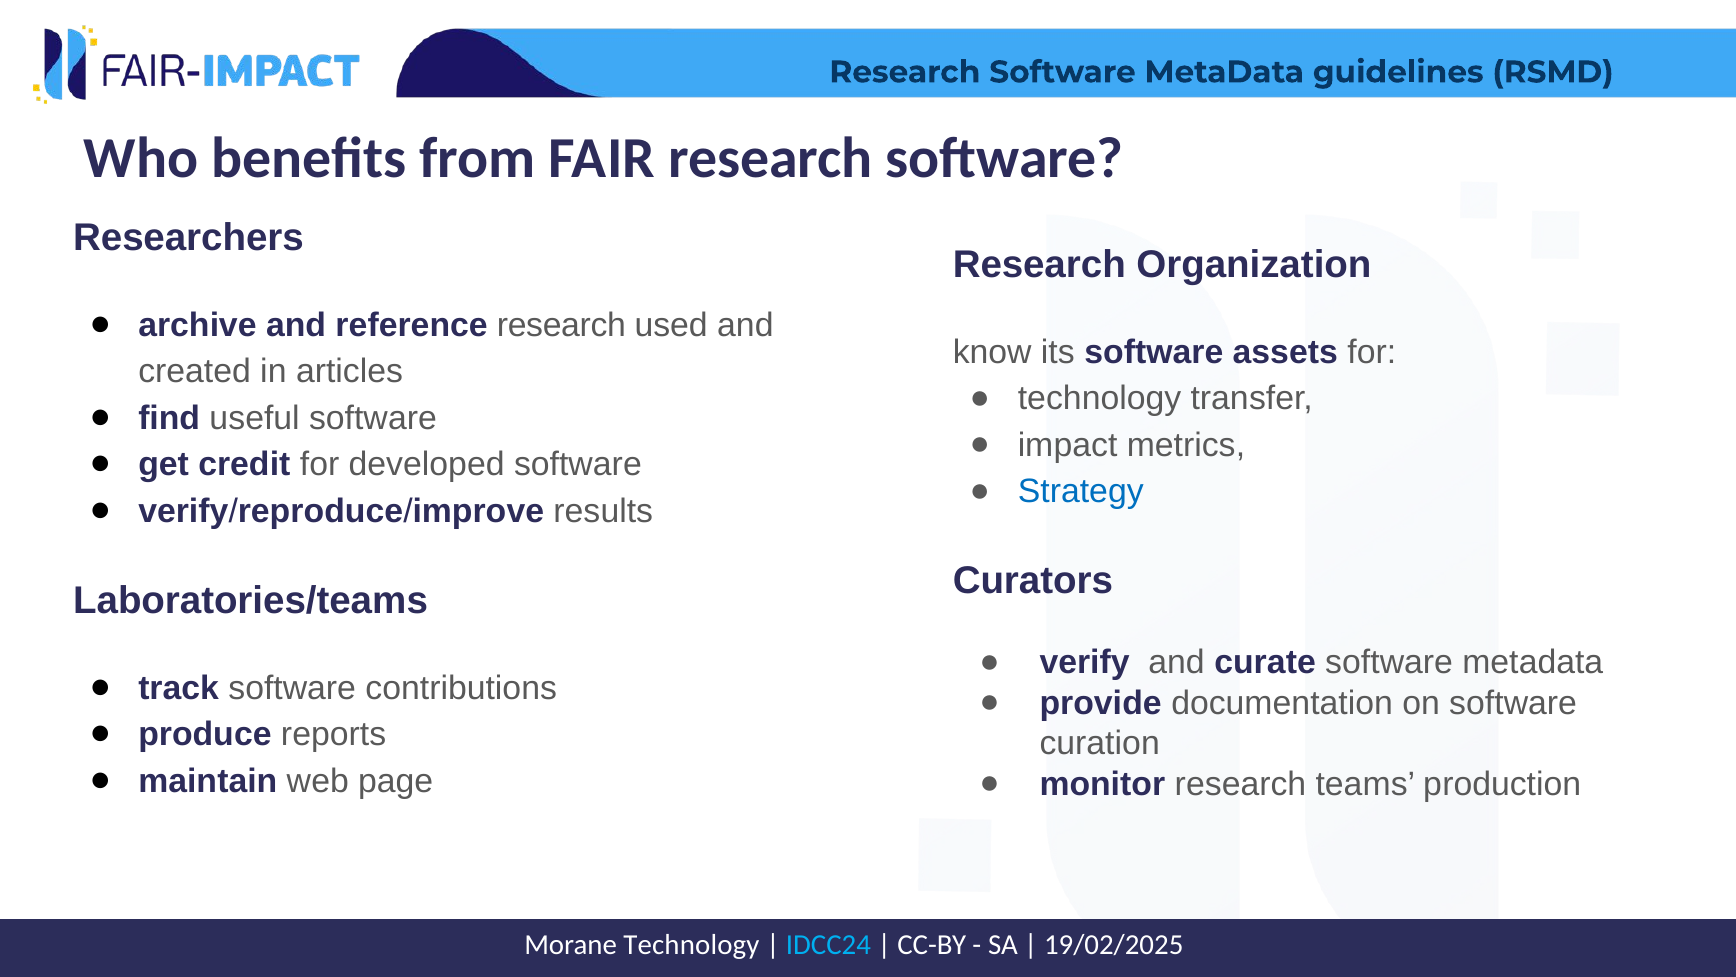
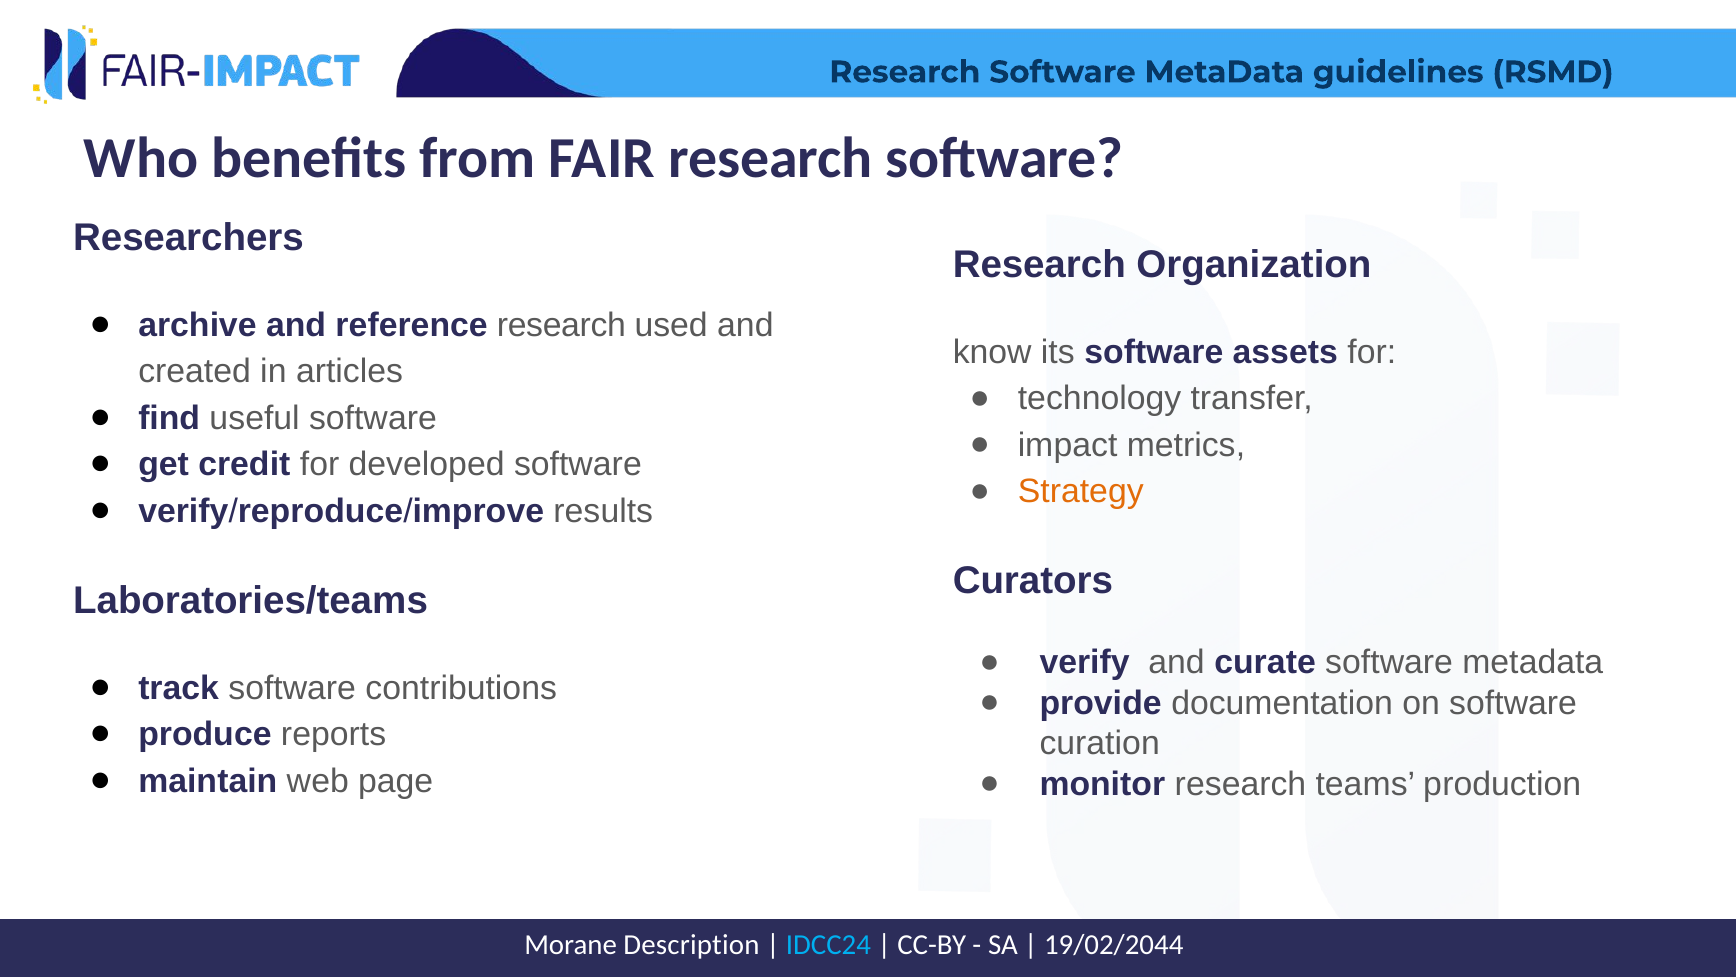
Strategy colour: blue -> orange
Morane Technology: Technology -> Description
19/02/2025: 19/02/2025 -> 19/02/2044
